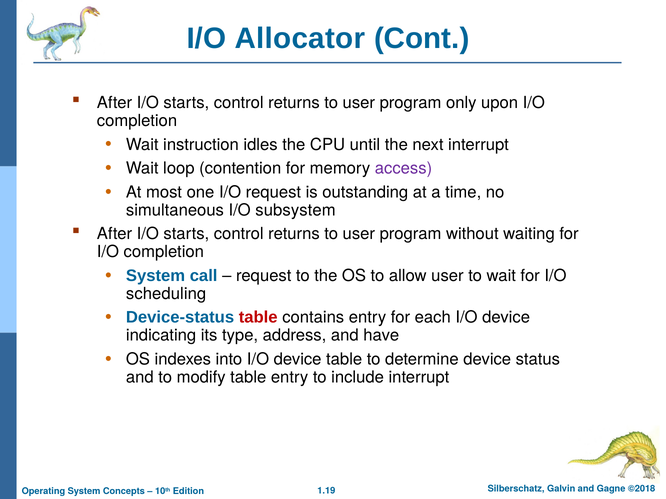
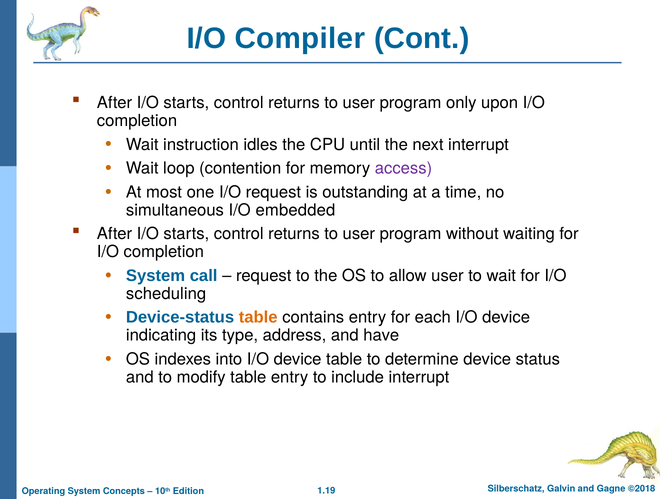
Allocator: Allocator -> Compiler
subsystem: subsystem -> embedded
table at (258, 318) colour: red -> orange
